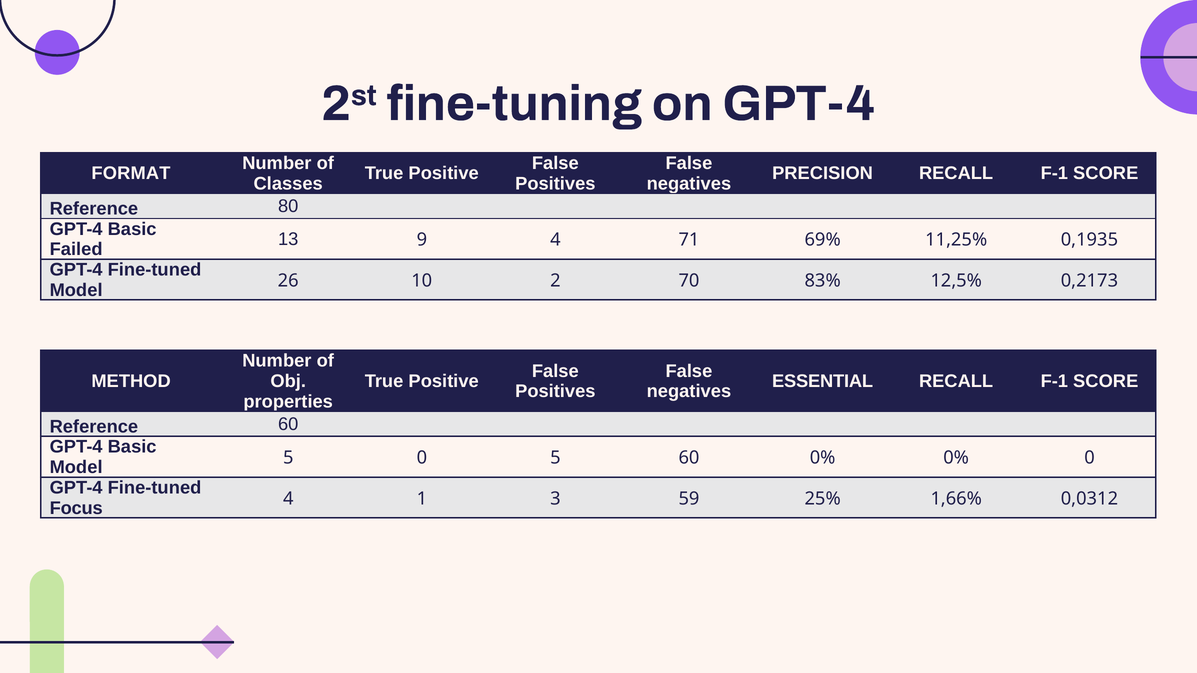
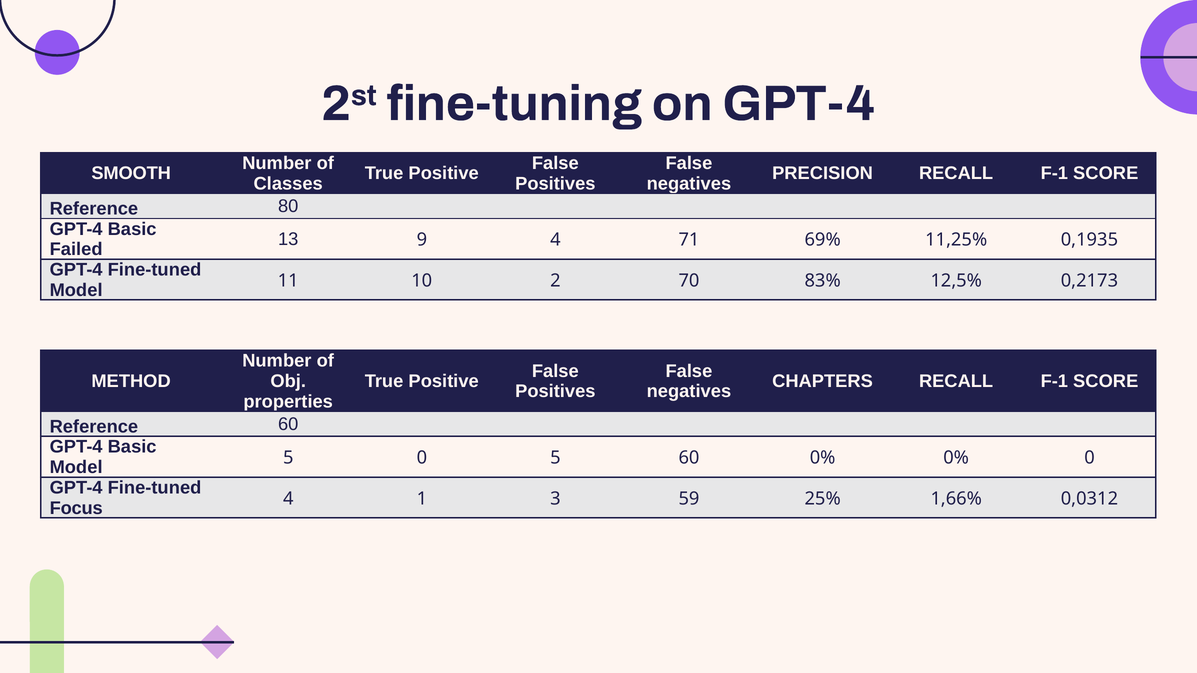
FORMAT: FORMAT -> SMOOTH
26: 26 -> 11
ESSENTIAL: ESSENTIAL -> CHAPTERS
